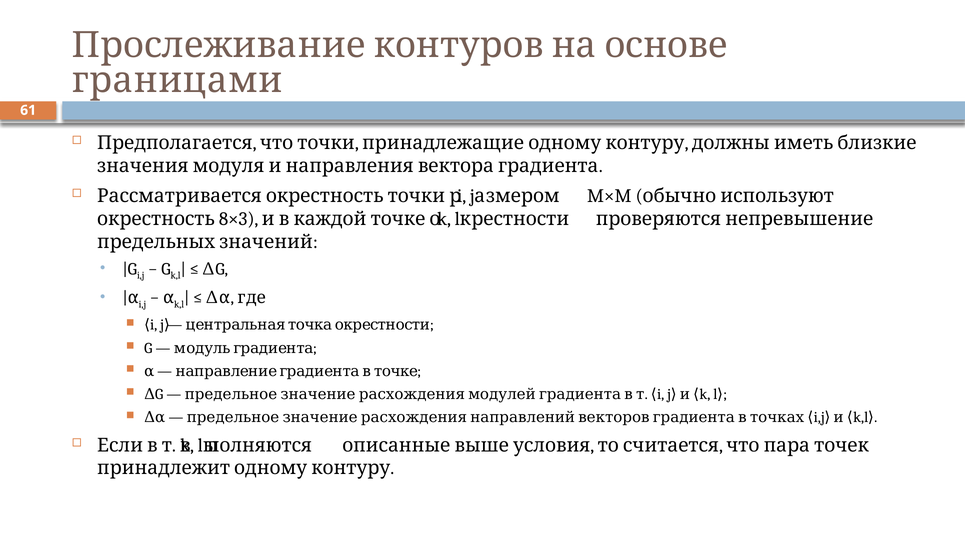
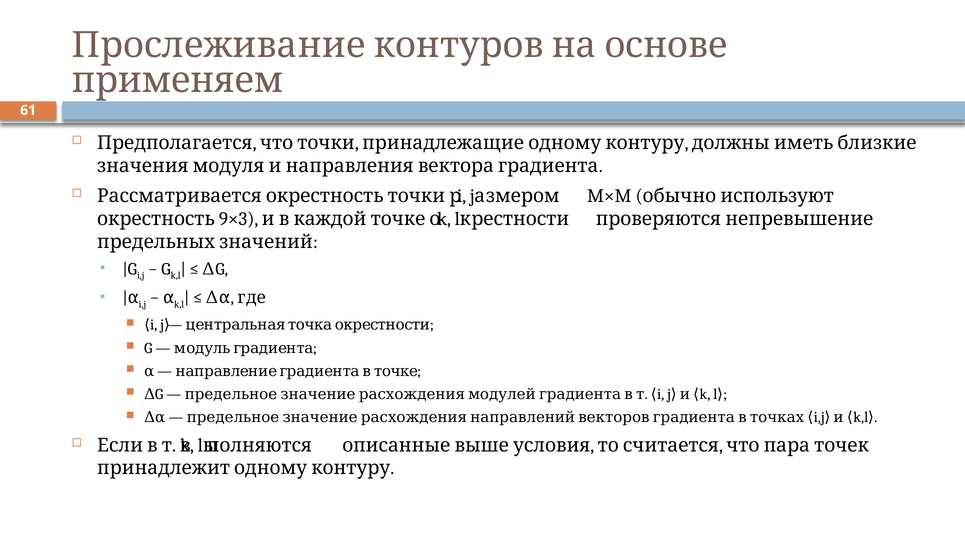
границами: границами -> применяем
8×3: 8×3 -> 9×3
